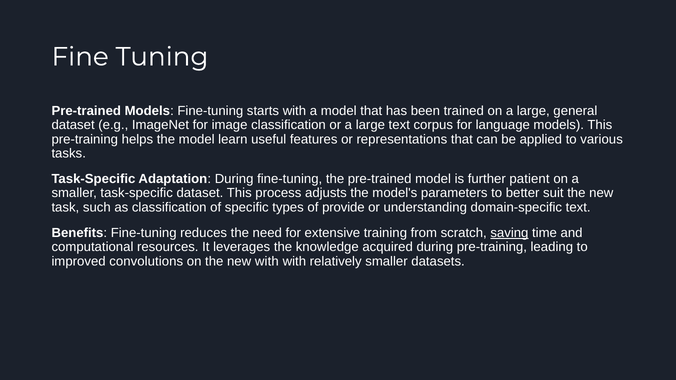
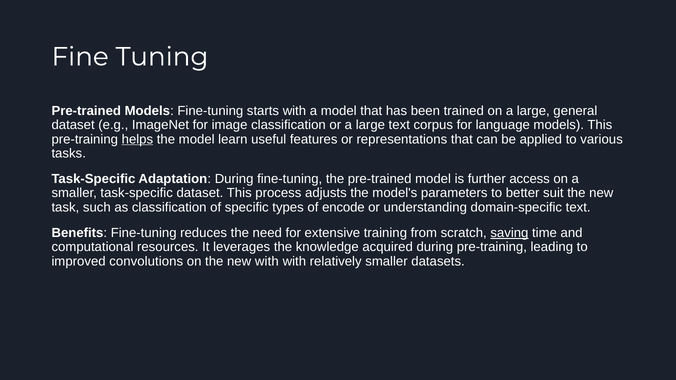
helps underline: none -> present
patient: patient -> access
provide: provide -> encode
